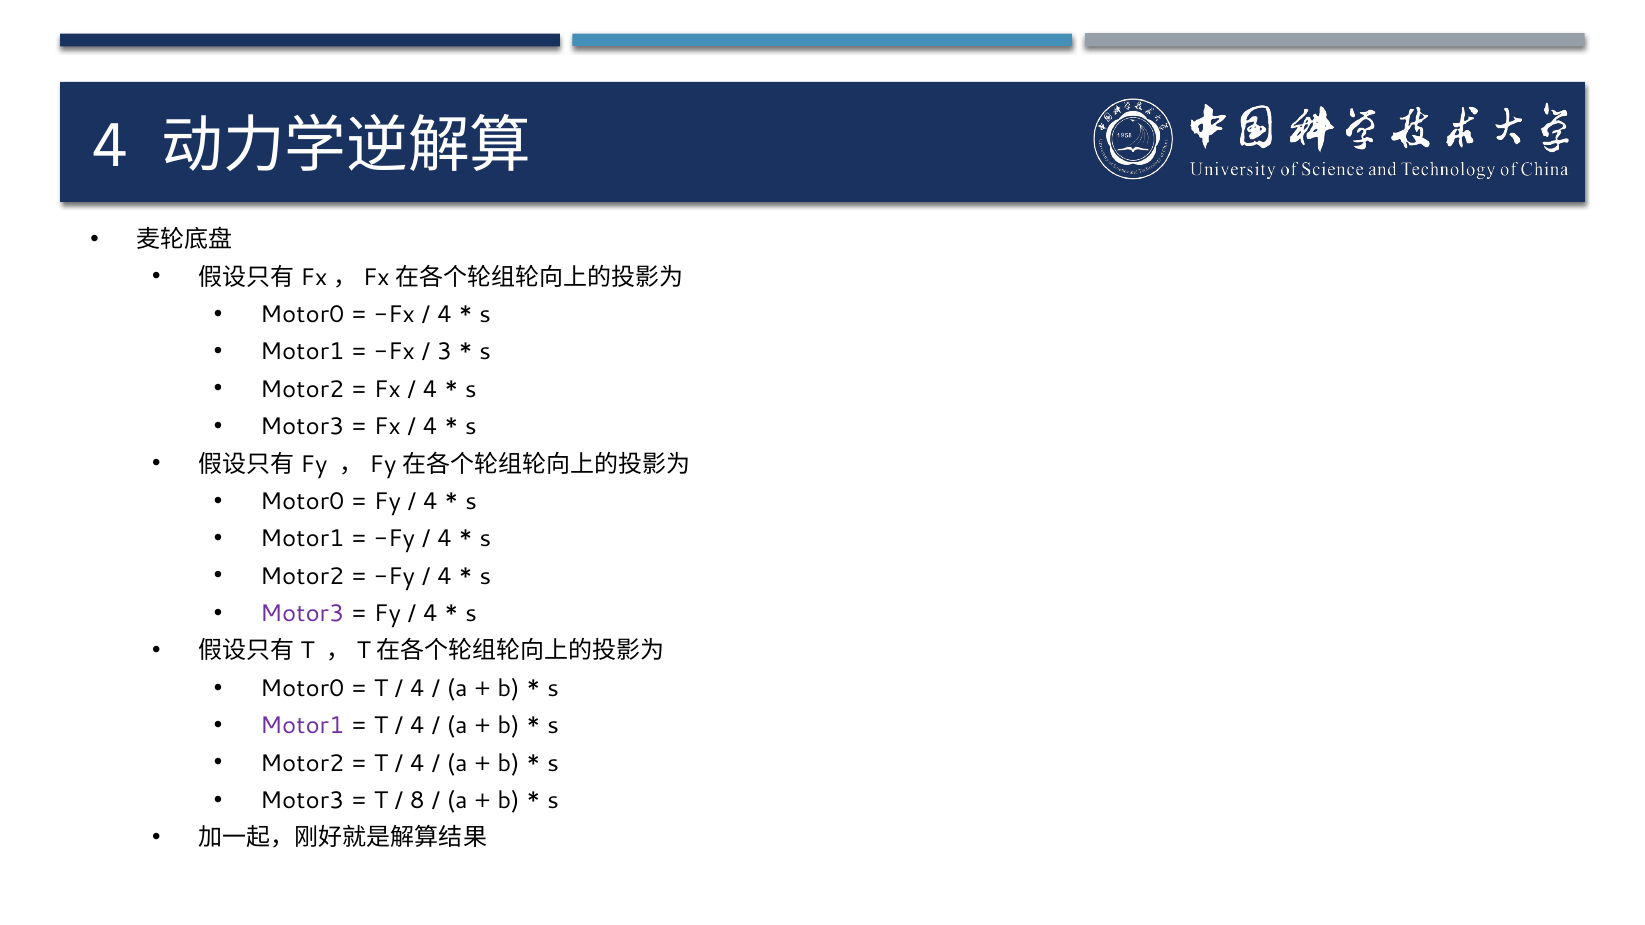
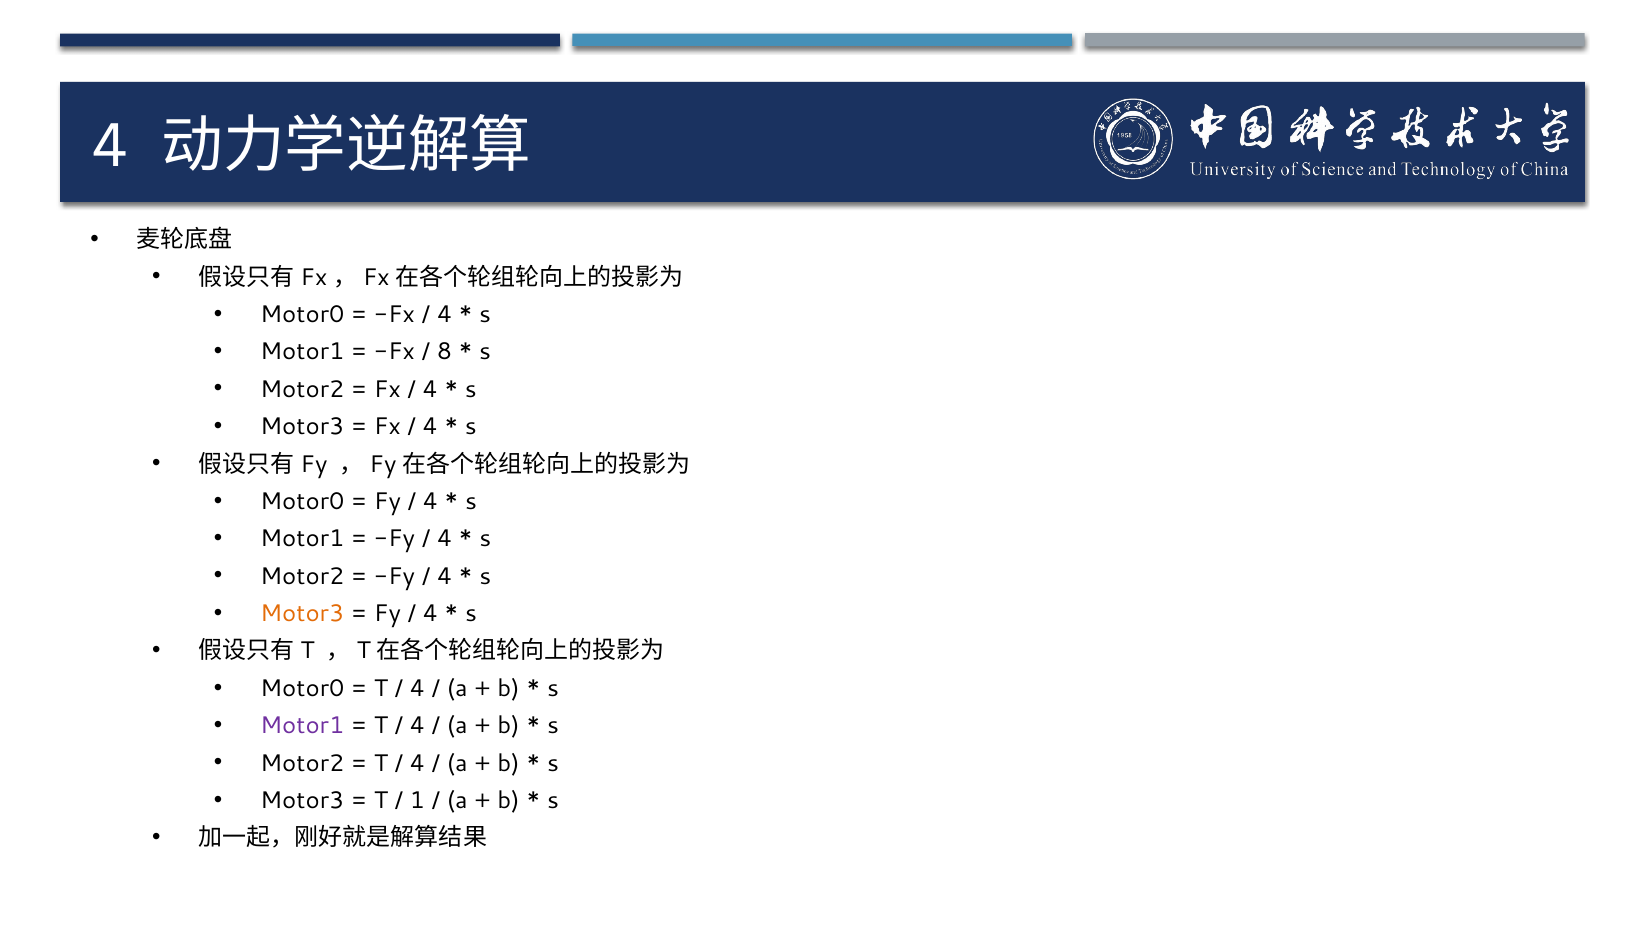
3: 3 -> 8
Motor3 at (302, 614) colour: purple -> orange
8: 8 -> 1
